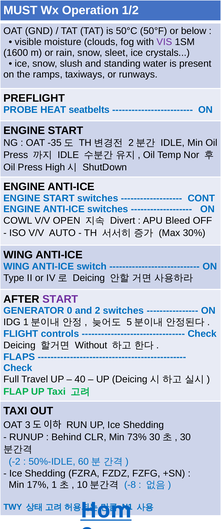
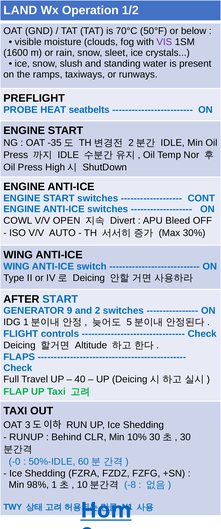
MUST: MUST -> LAND
50°C: 50°C -> 70°C
START at (60, 299) colour: purple -> blue
0: 0 -> 9
Without: Without -> Altitude
73%: 73% -> 10%
-2: -2 -> -0
17%: 17% -> 98%
